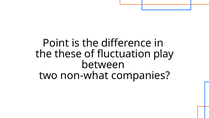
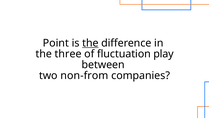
the at (90, 43) underline: none -> present
these: these -> three
non-what: non-what -> non-from
